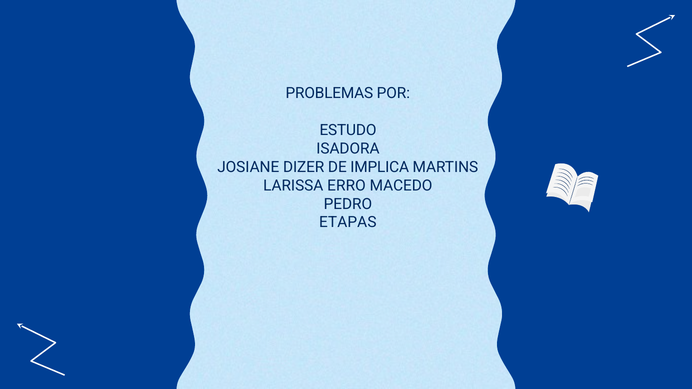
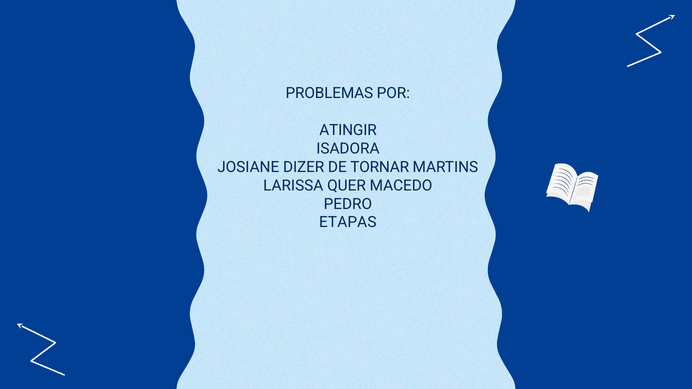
ESTUDO: ESTUDO -> ATINGIR
IMPLICA: IMPLICA -> TORNAR
ERRO: ERRO -> QUER
